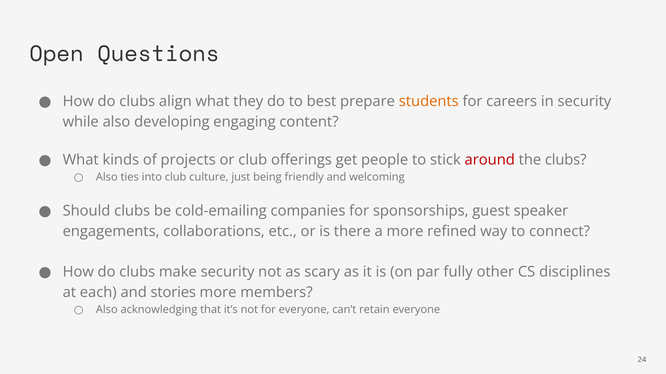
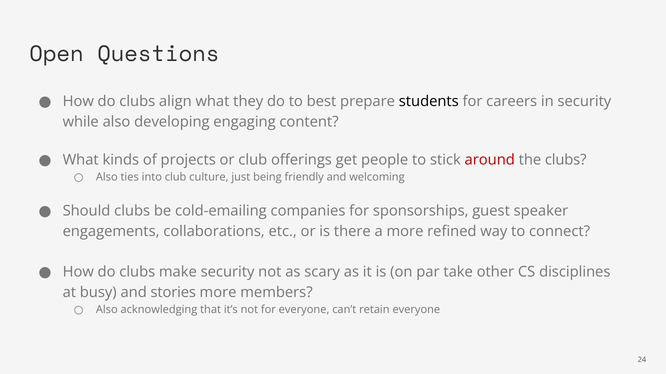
students colour: orange -> black
fully: fully -> take
each: each -> busy
